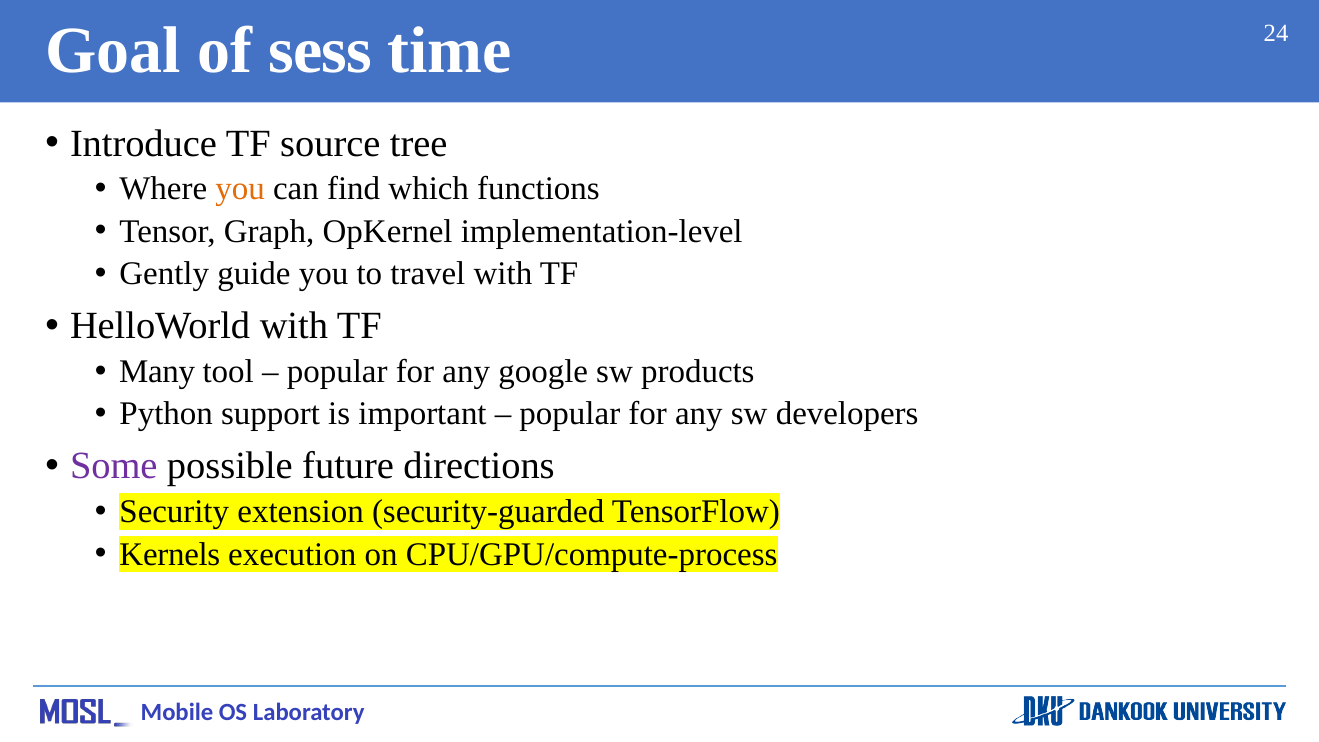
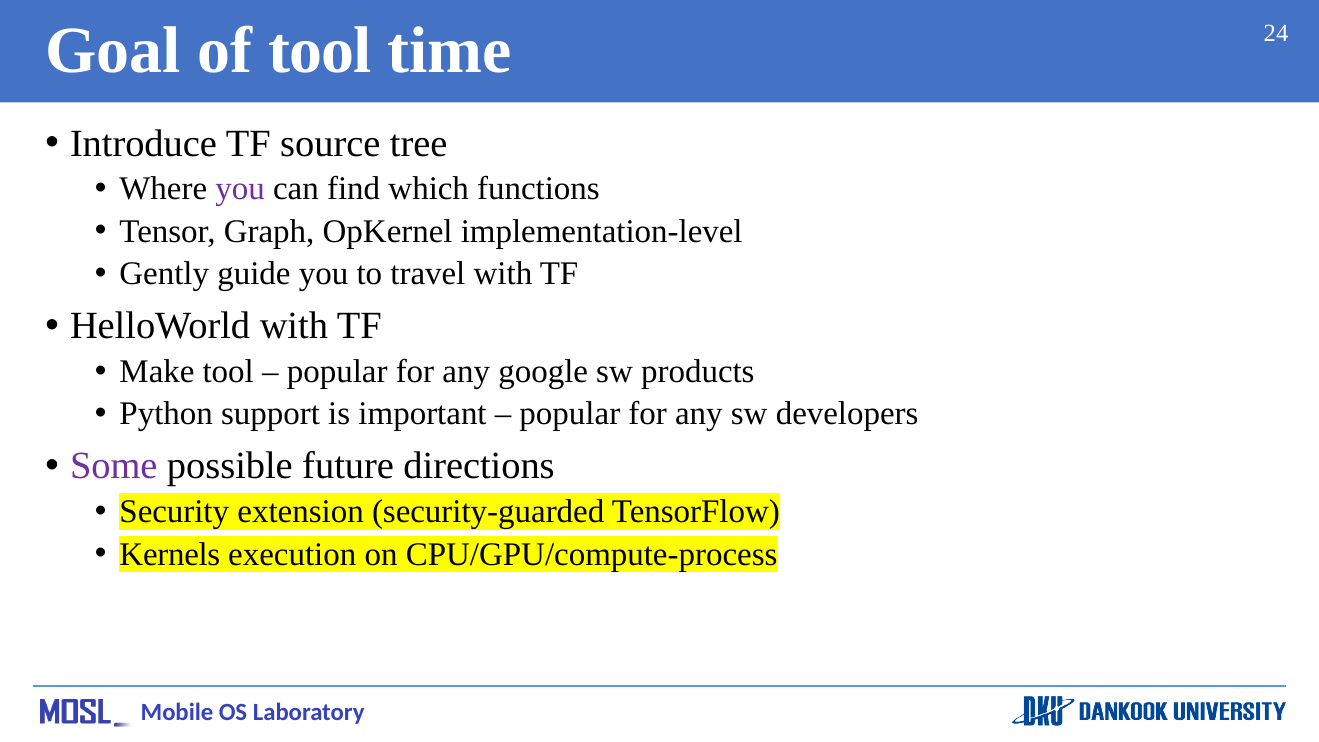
of sess: sess -> tool
you at (240, 189) colour: orange -> purple
Many: Many -> Make
